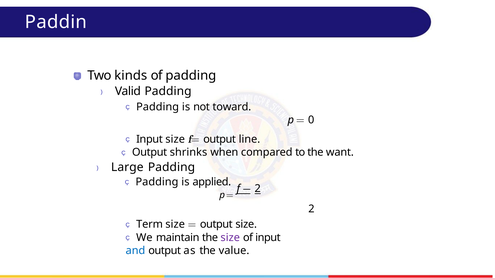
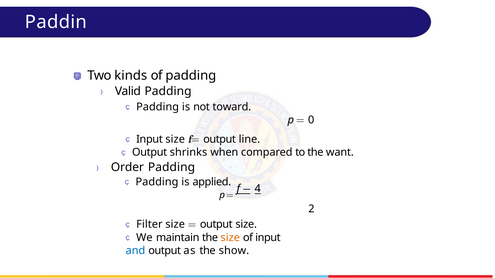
Large: Large -> Order
2 at (258, 189): 2 -> 4
Term: Term -> Filter
size at (230, 238) colour: purple -> orange
value: value -> show
